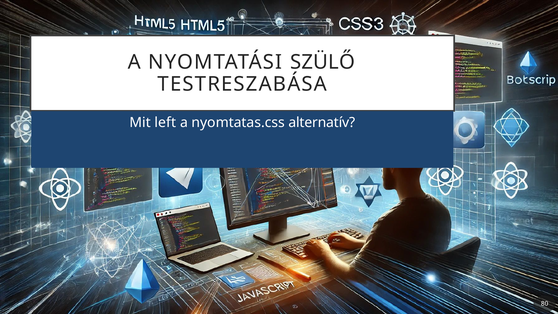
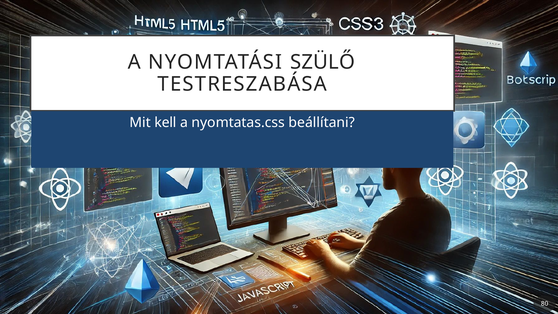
left: left -> kell
alternatív: alternatív -> beállítani
